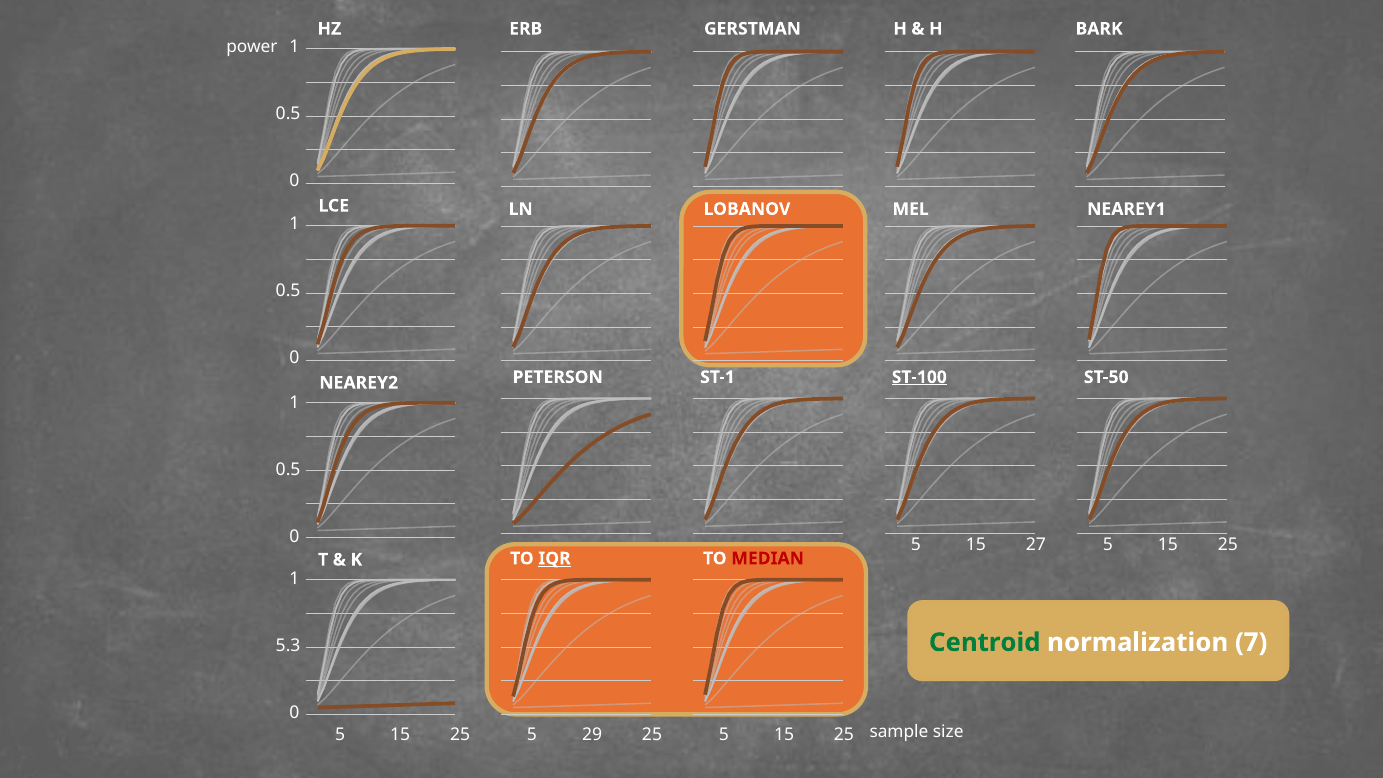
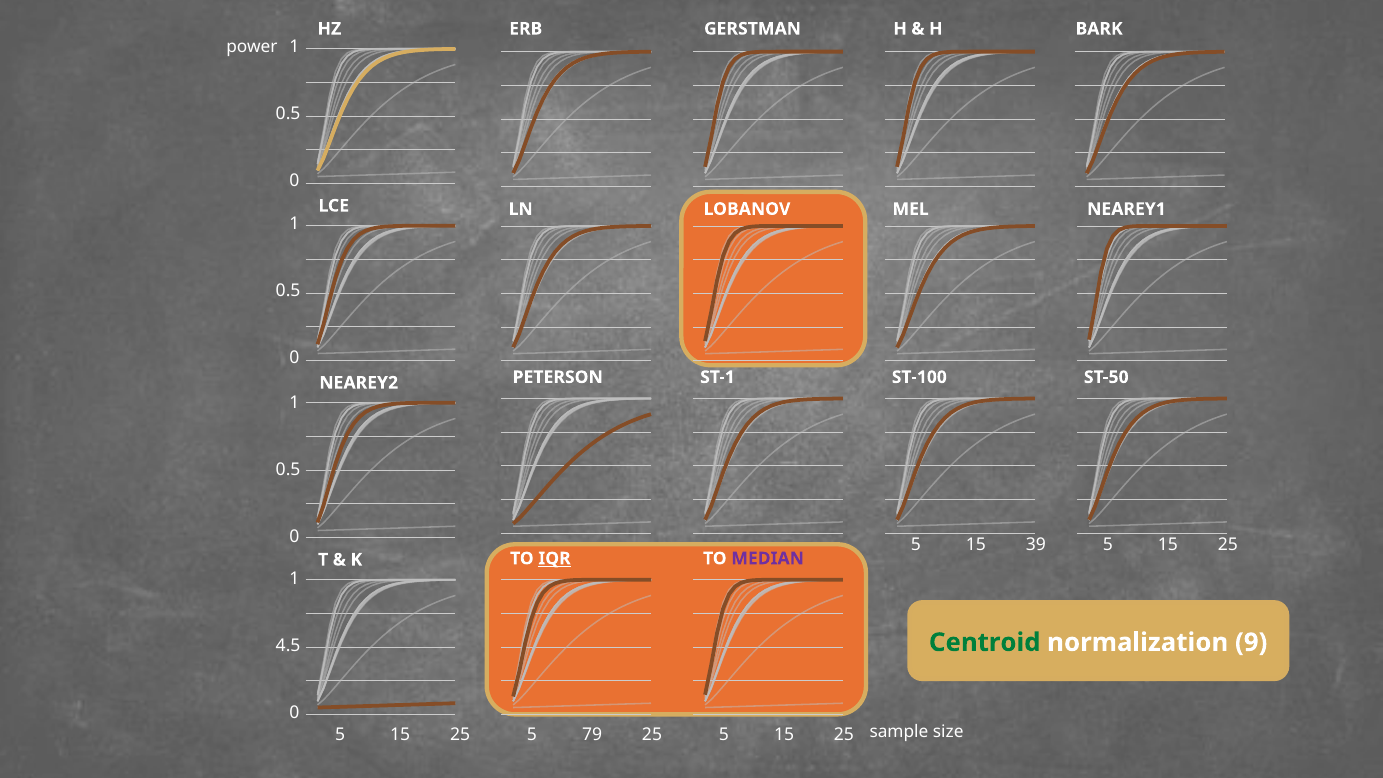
ST-100 underline: present -> none
27: 27 -> 39
MEDIAN colour: red -> purple
7: 7 -> 9
5.3: 5.3 -> 4.5
29: 29 -> 79
